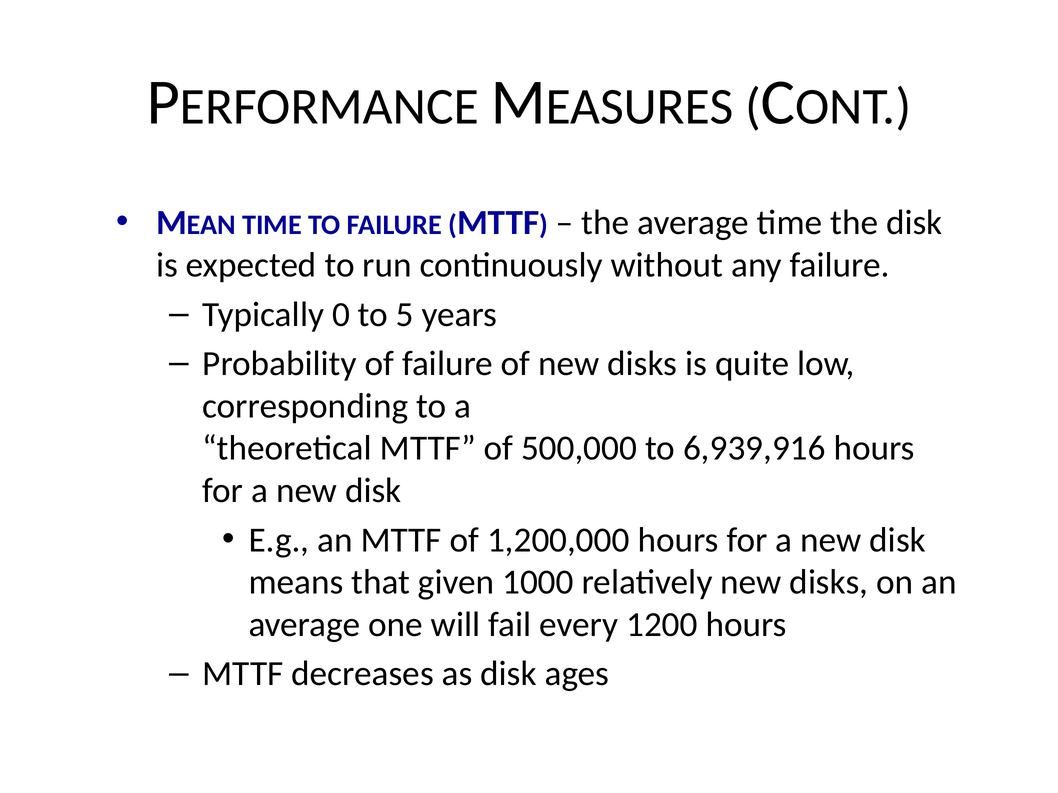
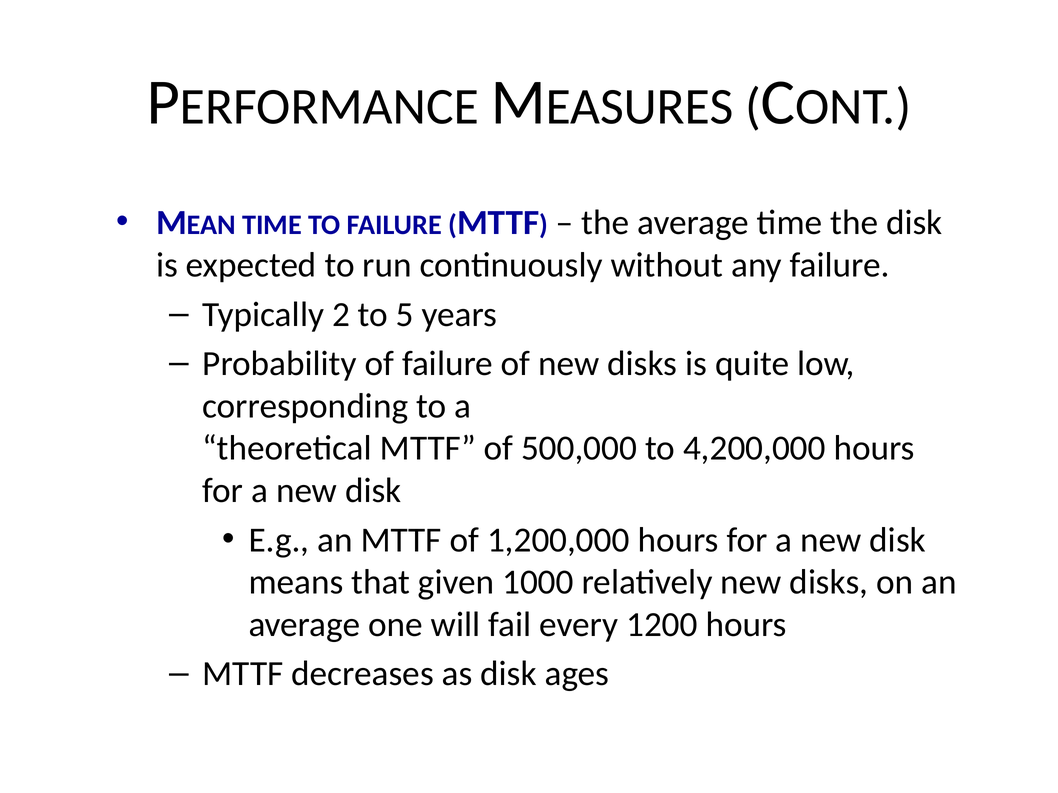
0: 0 -> 2
6,939,916: 6,939,916 -> 4,200,000
